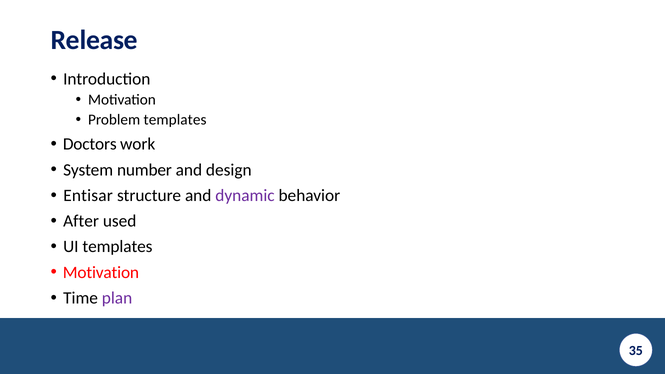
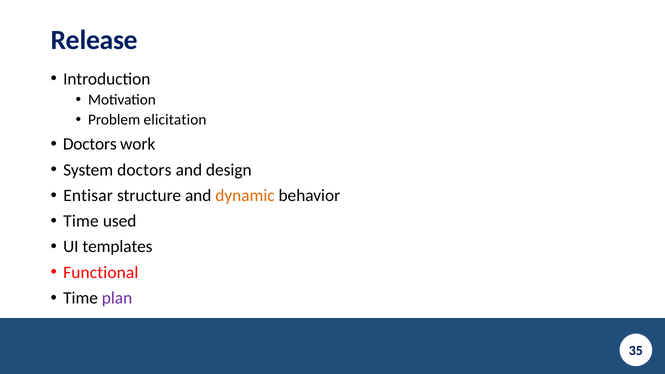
Problem templates: templates -> elicitation
System number: number -> doctors
dynamic colour: purple -> orange
After at (81, 221): After -> Time
Motivation at (101, 272): Motivation -> Functional
